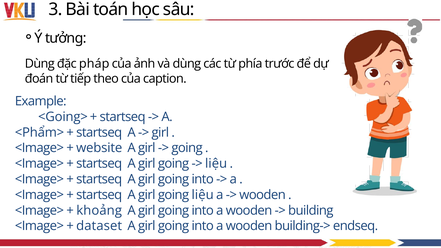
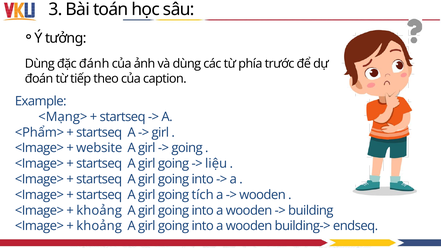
pháp: pháp -> đánh
<Going>: <Going> -> <Mạng>
going liệu: liệu -> tích
dataset at (99, 226): dataset -> khoảng
